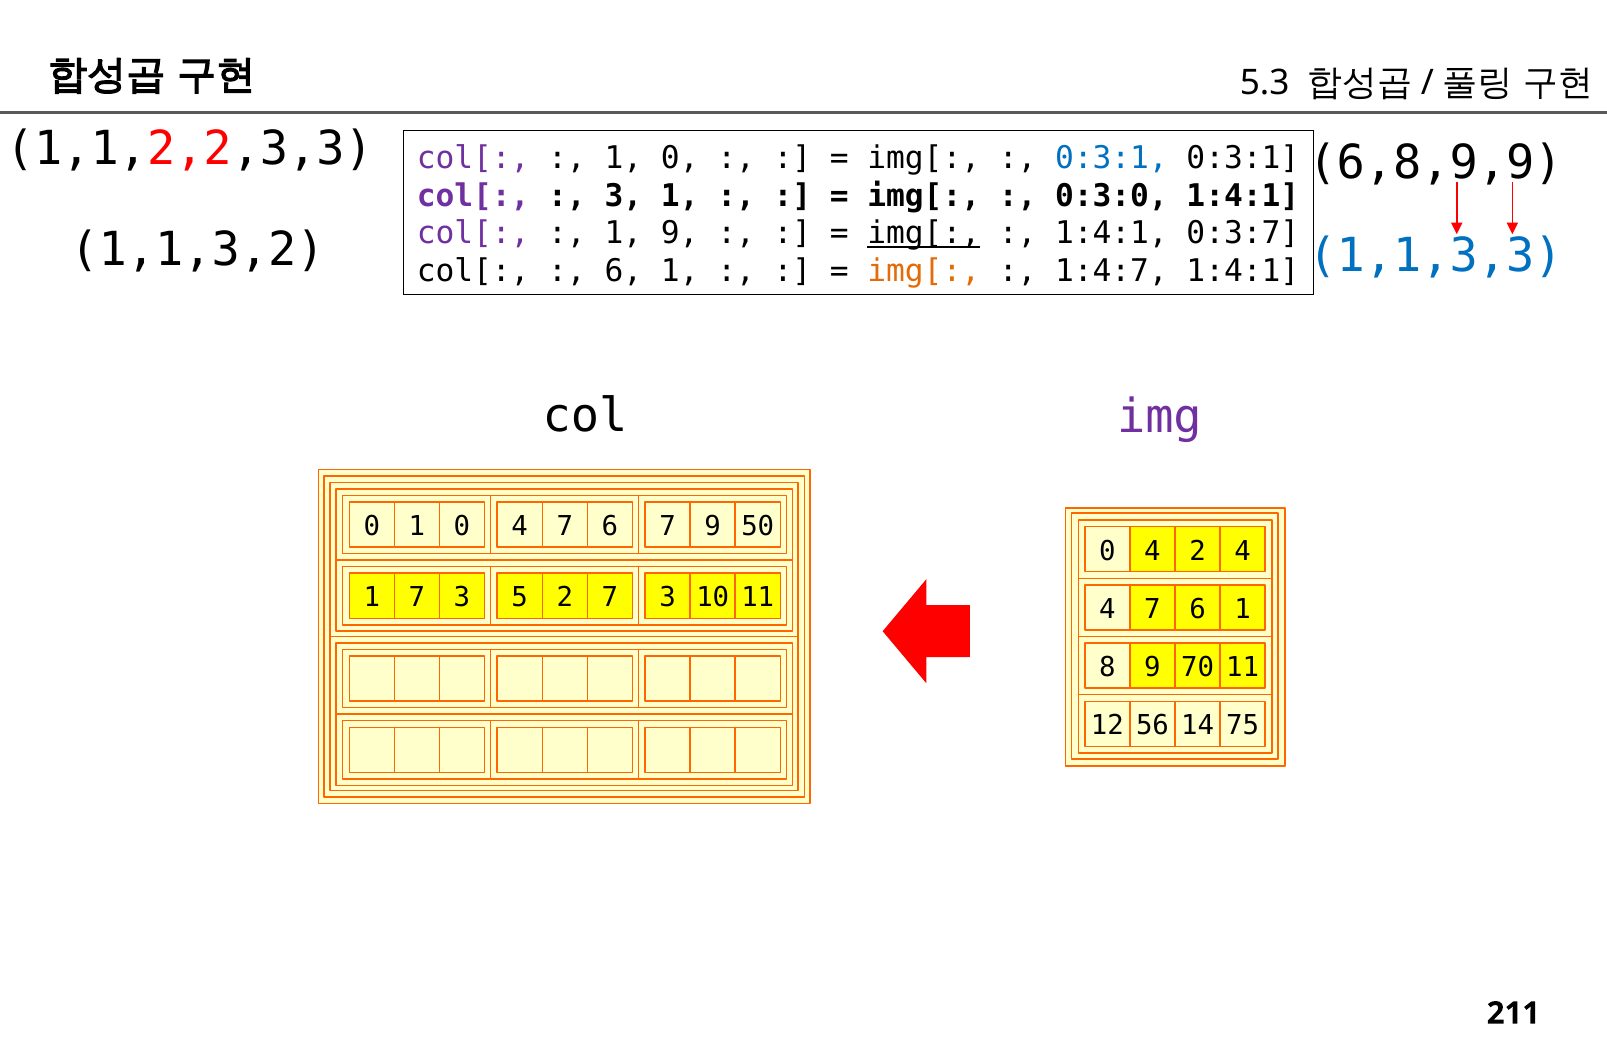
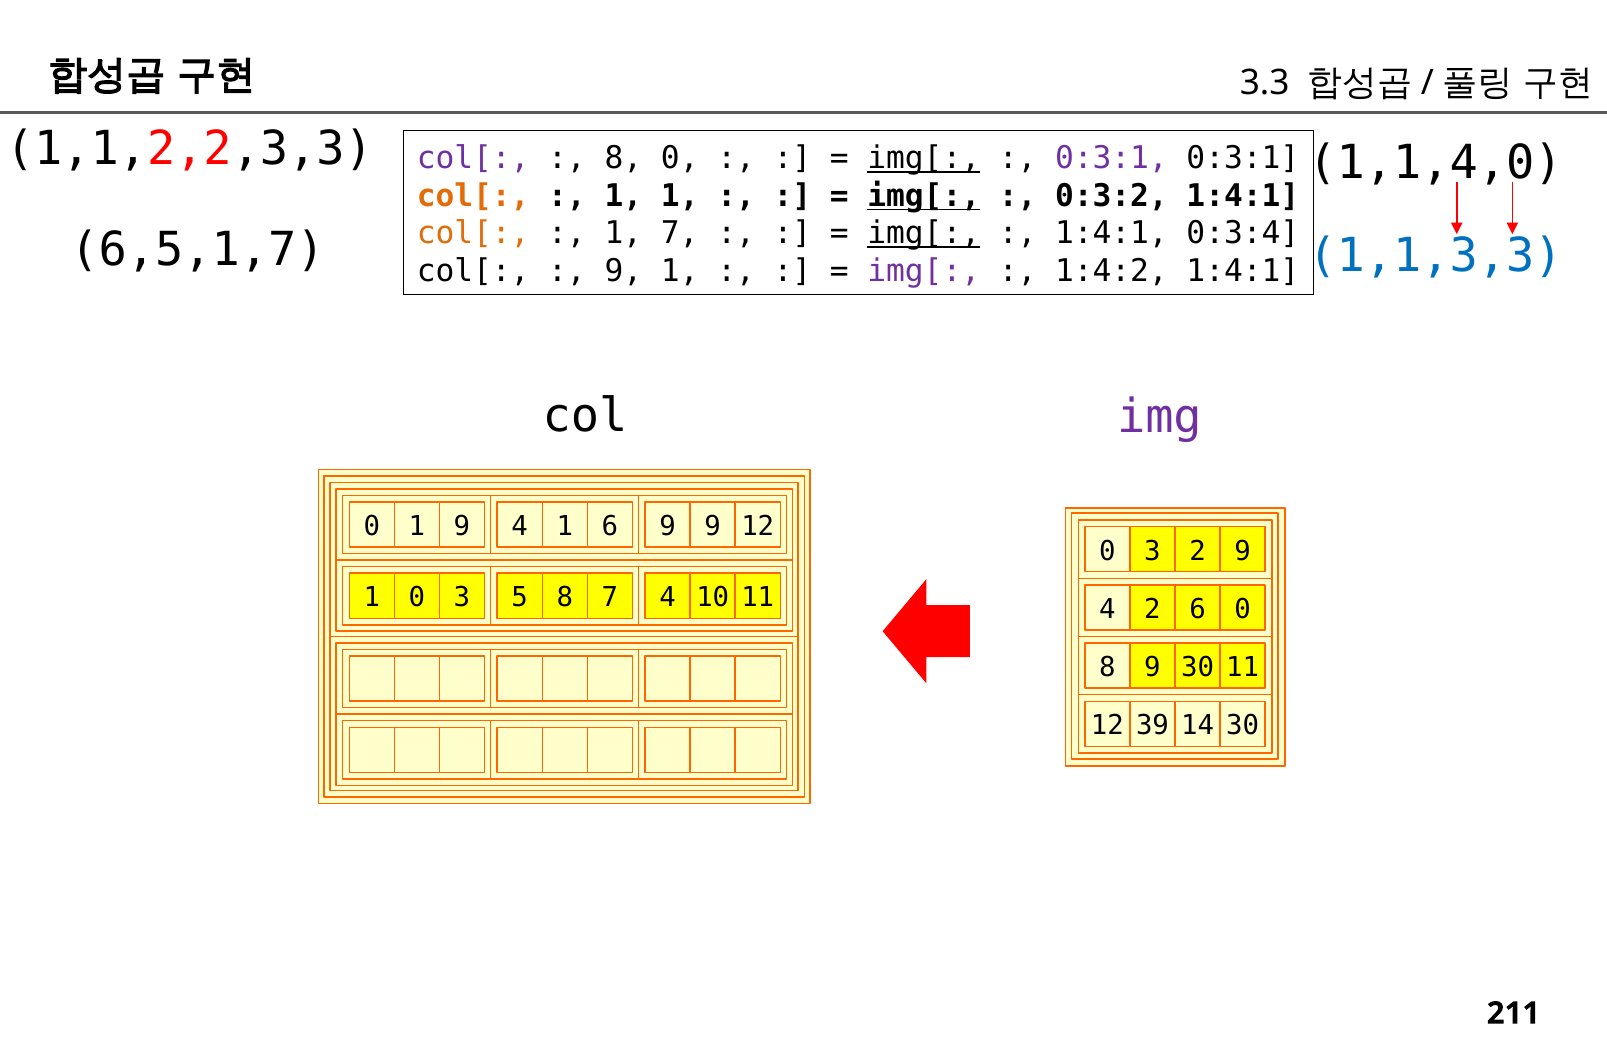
5.3: 5.3 -> 3.3
6,8,9,9: 6,8,9,9 -> 1,1,4,0
1 at (623, 159): 1 -> 8
img[ at (924, 159) underline: none -> present
0:3:1 at (1111, 159) colour: blue -> purple
col[ at (473, 196) colour: purple -> orange
3 at (623, 196): 3 -> 1
img[ at (924, 196) underline: none -> present
0:3:0: 0:3:0 -> 0:3:2
col[ at (473, 234) colour: purple -> orange
1 9: 9 -> 7
0:3:7: 0:3:7 -> 0:3:4
1,1,3,2: 1,1,3,2 -> 6,5,1,7
6 at (623, 271): 6 -> 9
img[ at (924, 271) colour: orange -> purple
1:4:7: 1:4:7 -> 1:4:2
0 1 0: 0 -> 9
7 at (565, 526): 7 -> 1
6 7: 7 -> 9
9 50: 50 -> 12
4 at (1152, 551): 4 -> 3
2 4: 4 -> 9
1 7: 7 -> 0
5 2: 2 -> 8
3 at (668, 597): 3 -> 4
7 at (1152, 609): 7 -> 2
1 at (1243, 609): 1 -> 0
9 70: 70 -> 30
56: 56 -> 39
14 75: 75 -> 30
